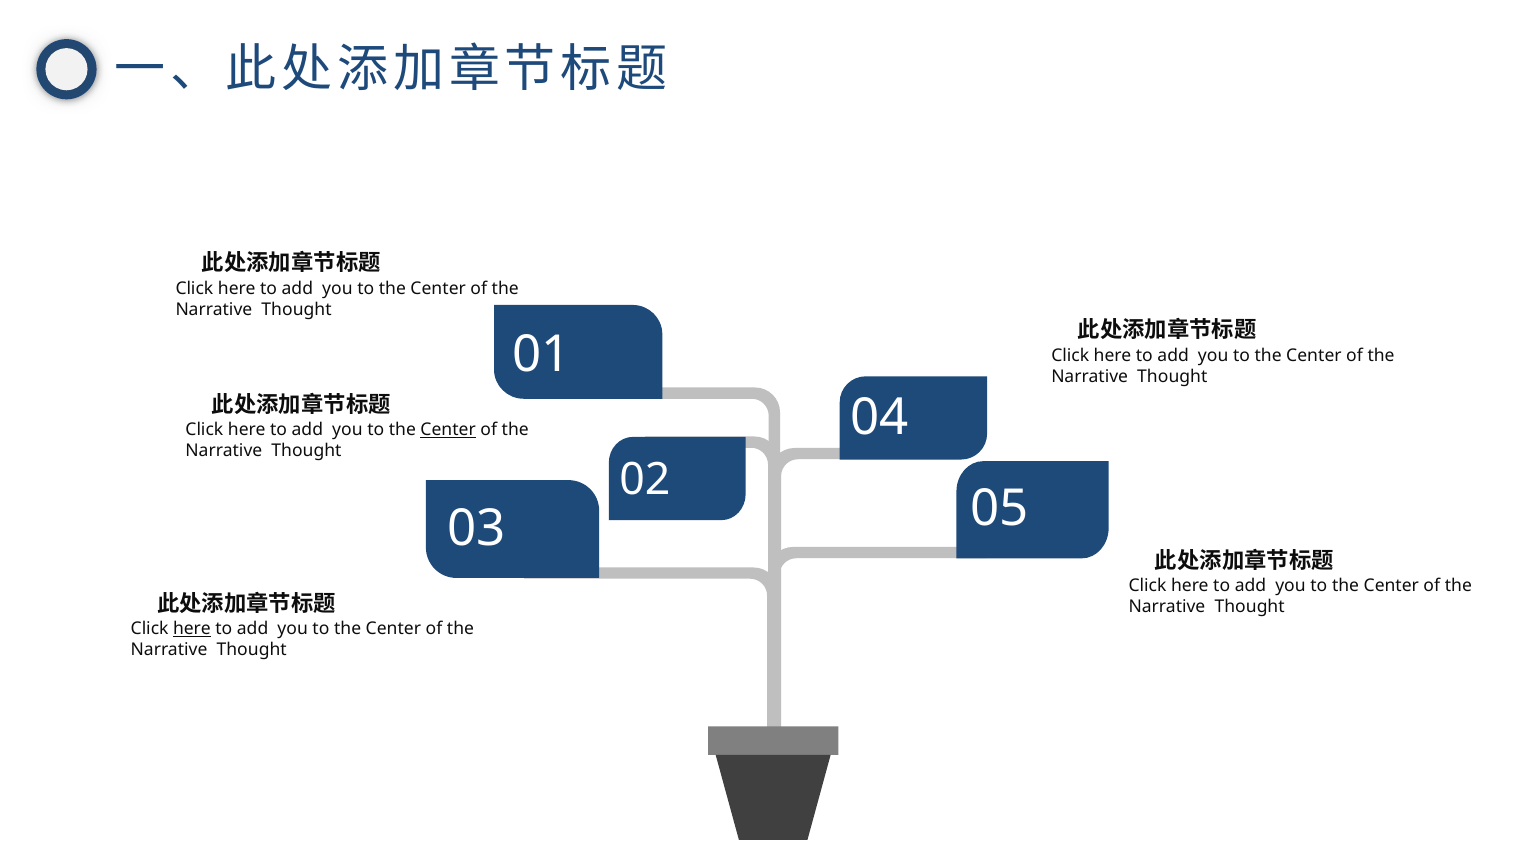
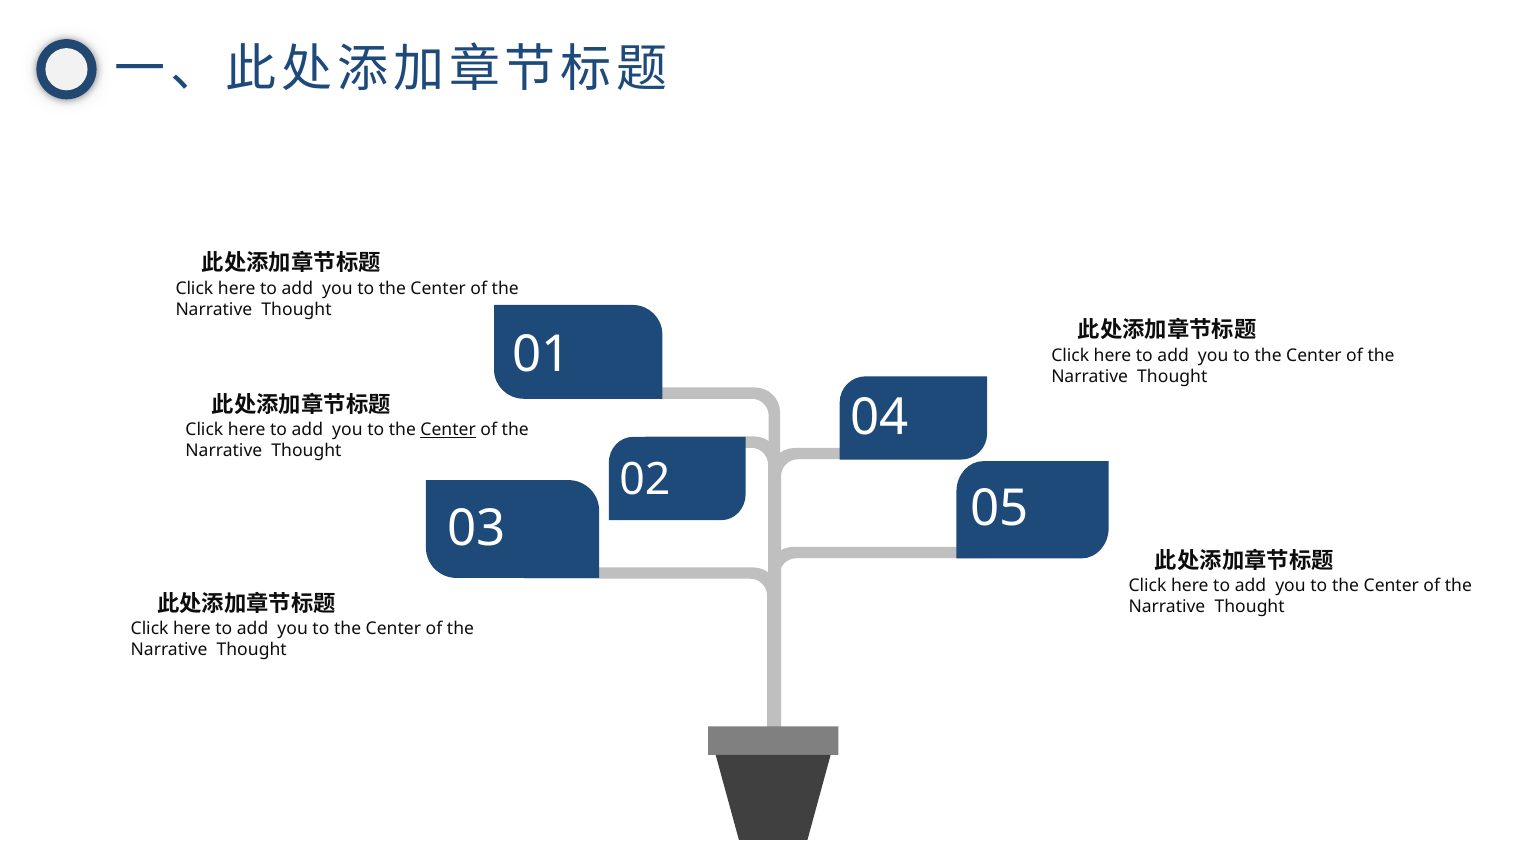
here at (192, 628) underline: present -> none
